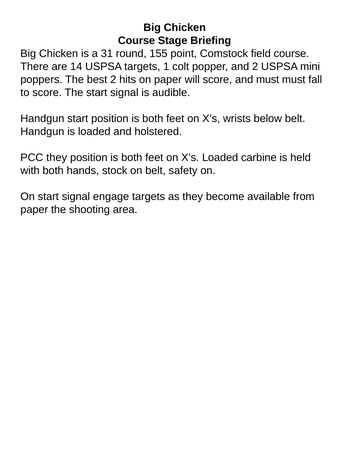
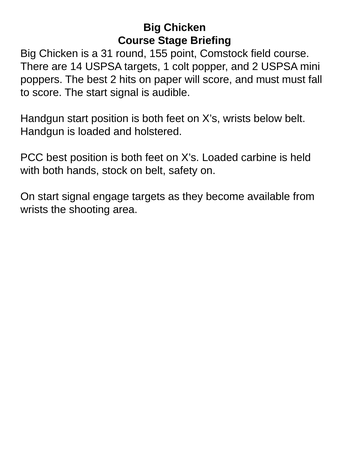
PCC they: they -> best
paper at (34, 209): paper -> wrists
